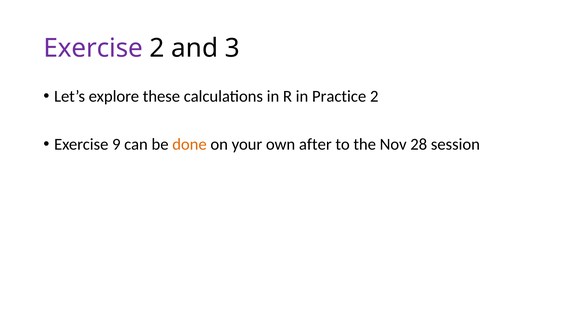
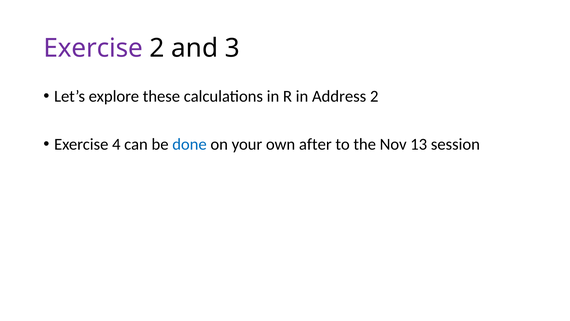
Practice: Practice -> Address
9: 9 -> 4
done colour: orange -> blue
28: 28 -> 13
